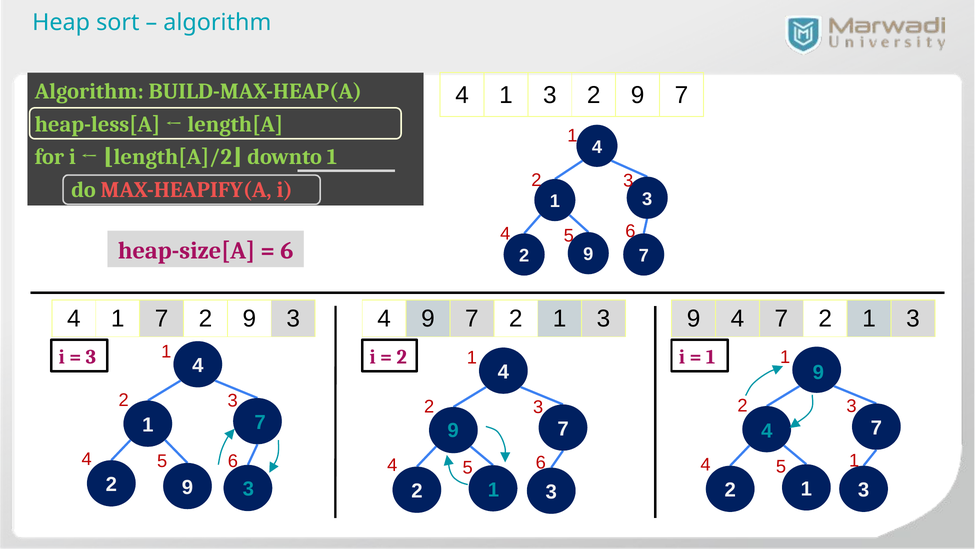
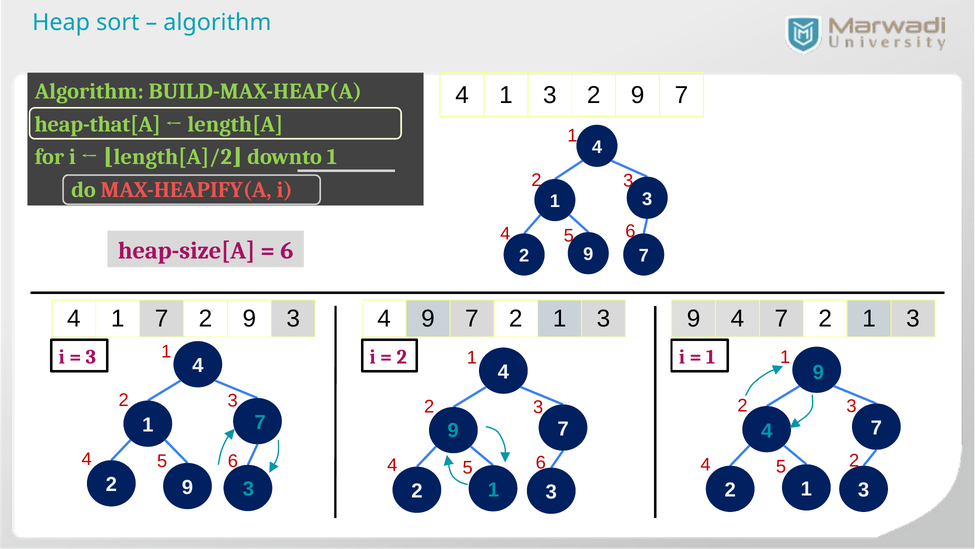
heap-less[A: heap-less[A -> heap-that[A
5 1: 1 -> 2
